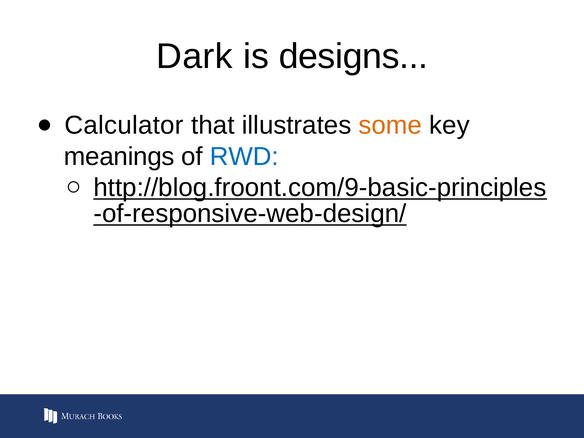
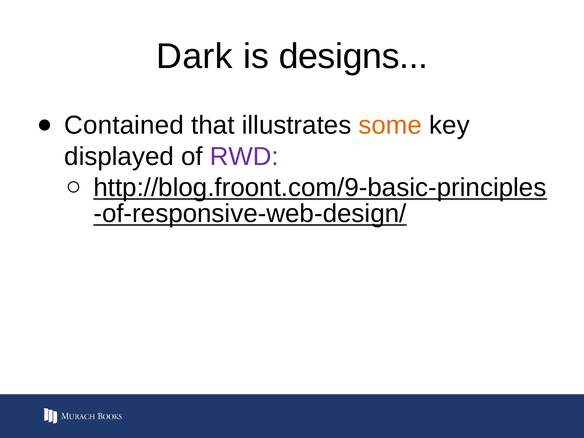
Calculator: Calculator -> Contained
meanings: meanings -> displayed
RWD colour: blue -> purple
